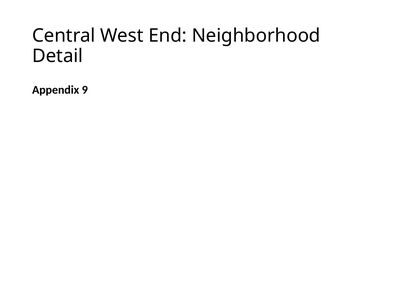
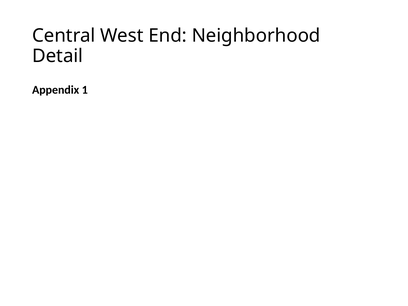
9: 9 -> 1
